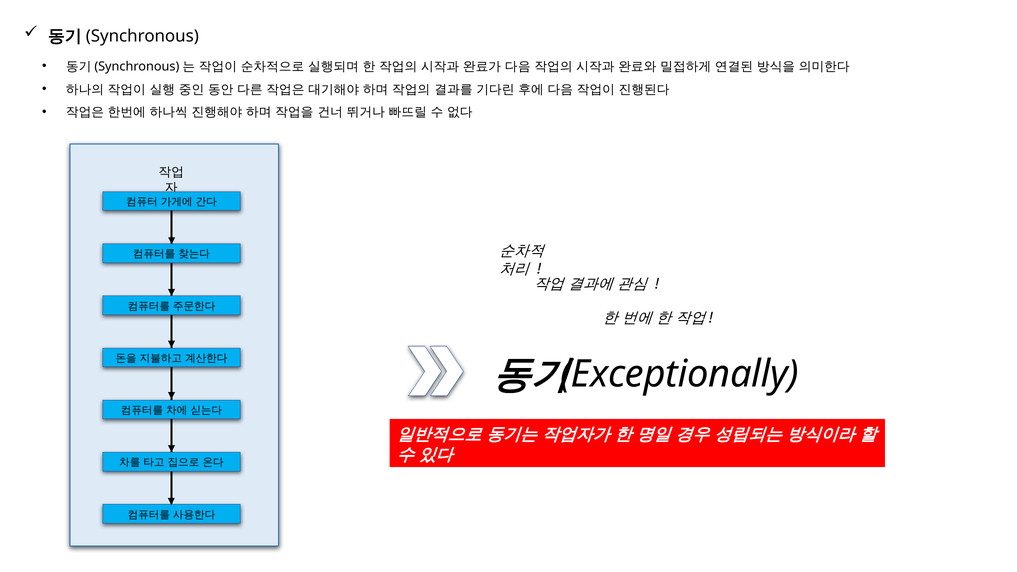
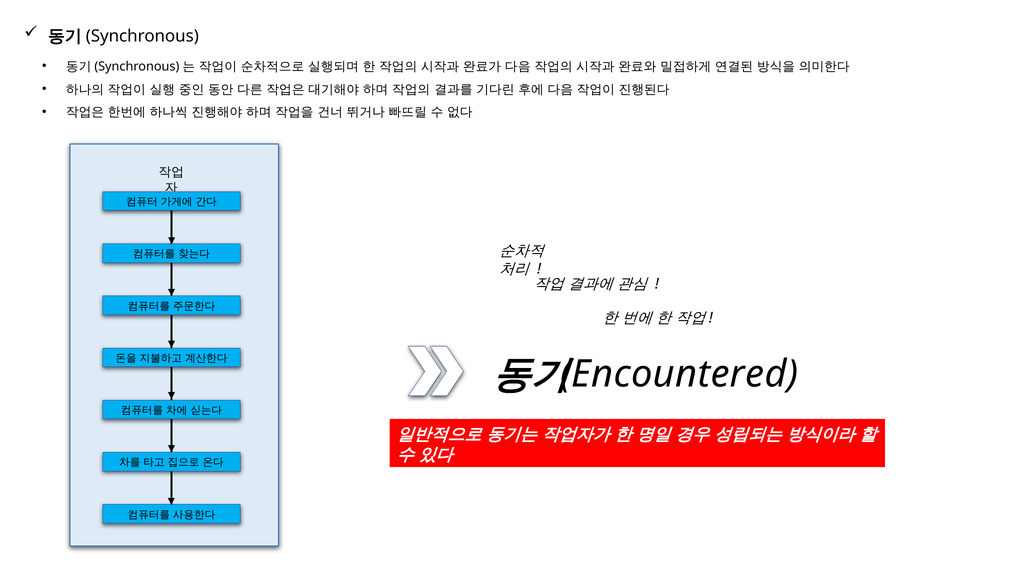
Exceptionally: Exceptionally -> Encountered
